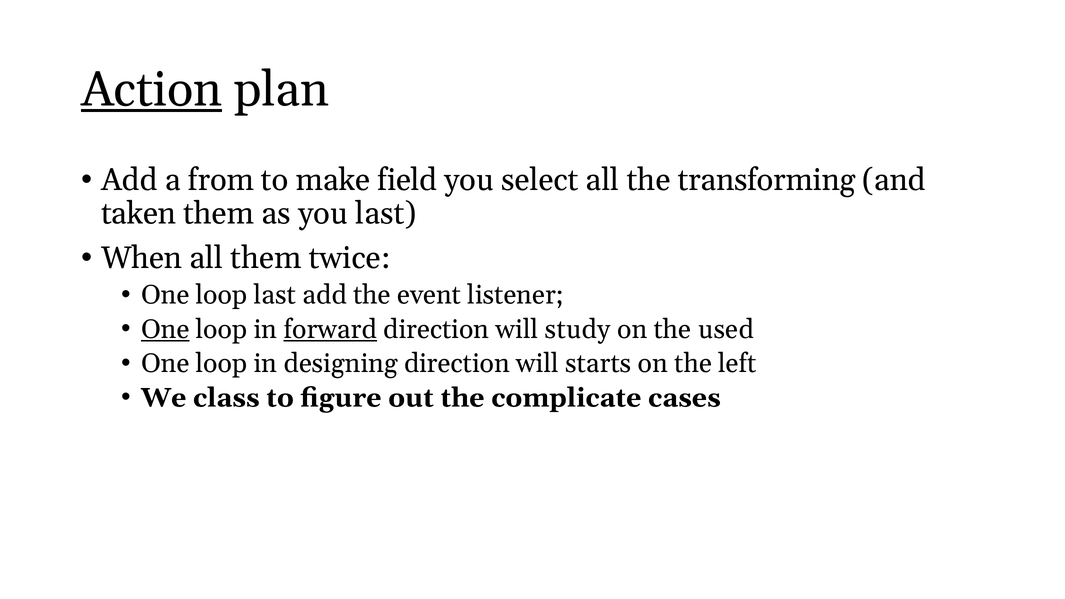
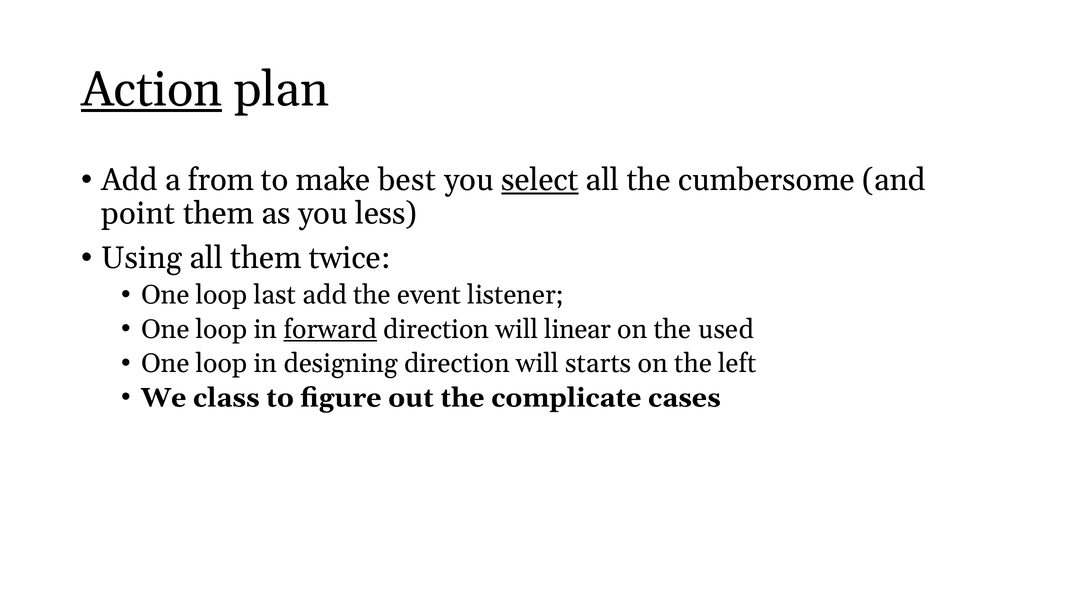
field: field -> best
select underline: none -> present
transforming: transforming -> cumbersome
taken: taken -> point
you last: last -> less
When: When -> Using
One at (165, 329) underline: present -> none
study: study -> linear
